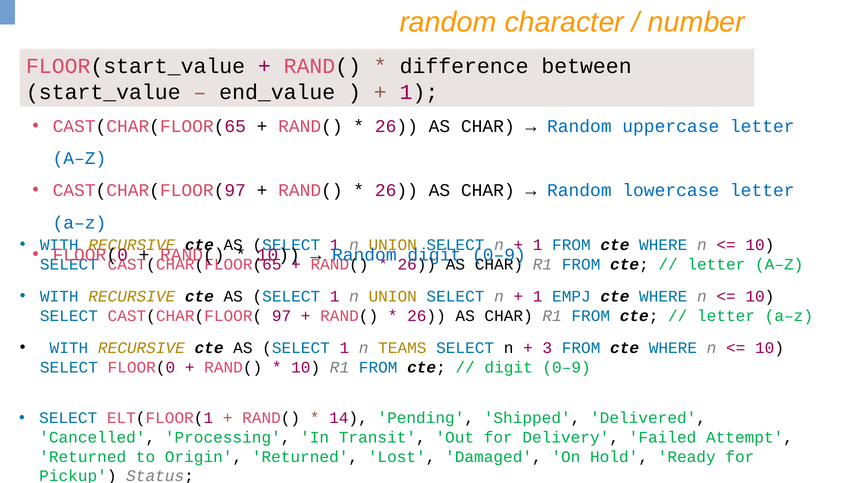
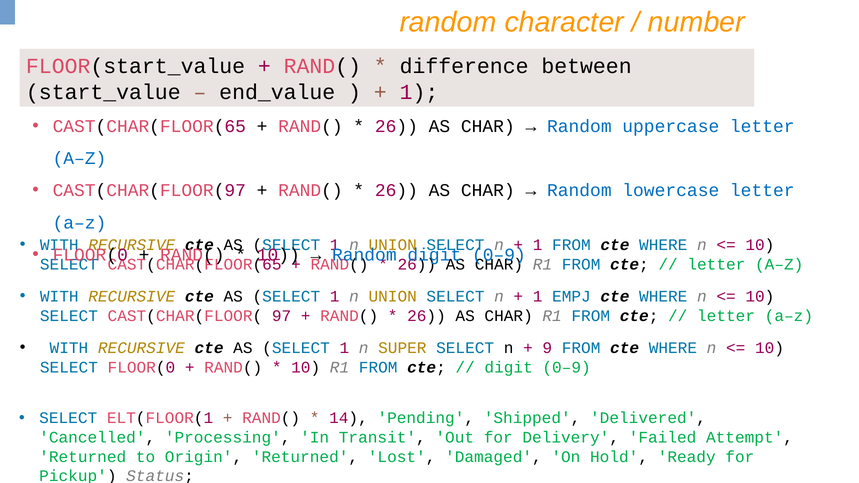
TEAMS: TEAMS -> SUPER
3: 3 -> 9
